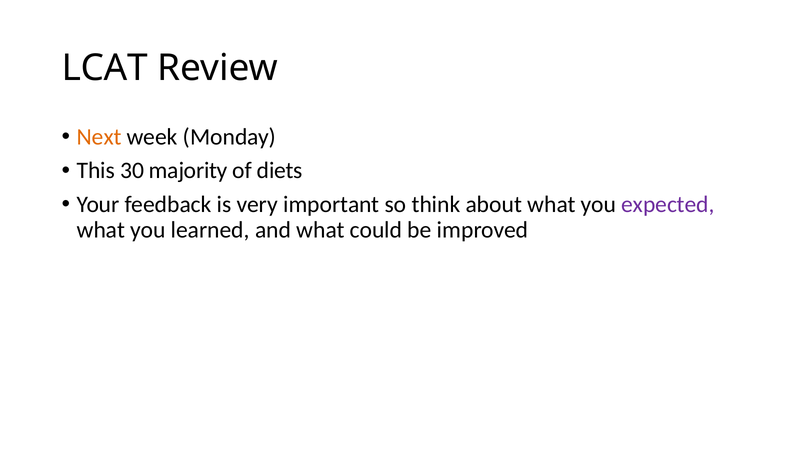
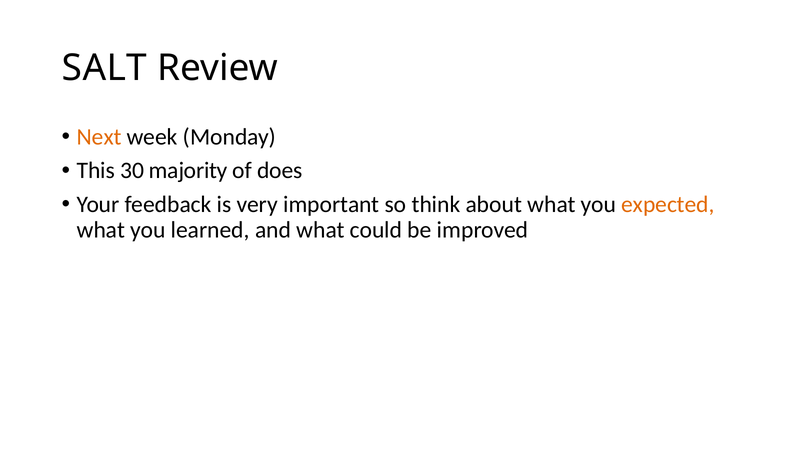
LCAT: LCAT -> SALT
diets: diets -> does
expected colour: purple -> orange
